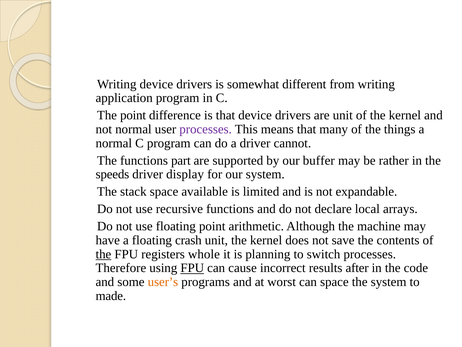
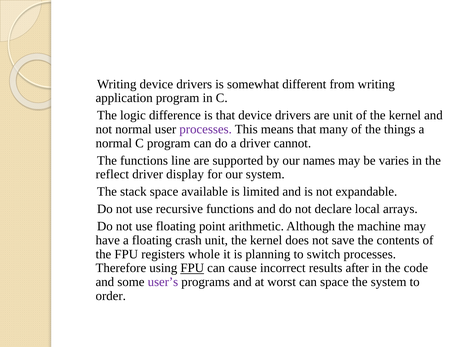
point at (133, 115): point -> logic
part: part -> line
buffer: buffer -> names
rather: rather -> varies
speeds: speeds -> reflect
the at (103, 254) underline: present -> none
user’s colour: orange -> purple
made: made -> order
